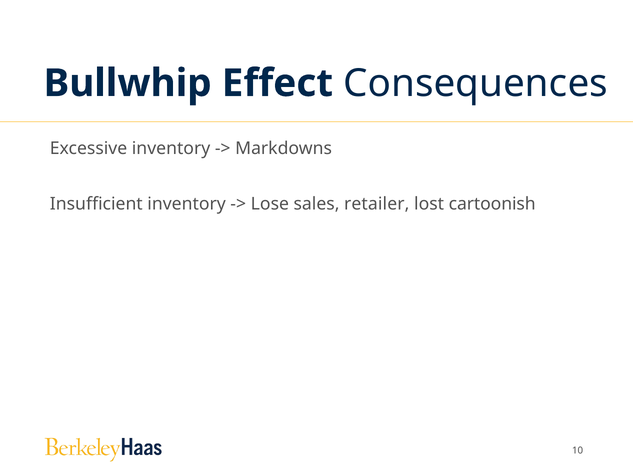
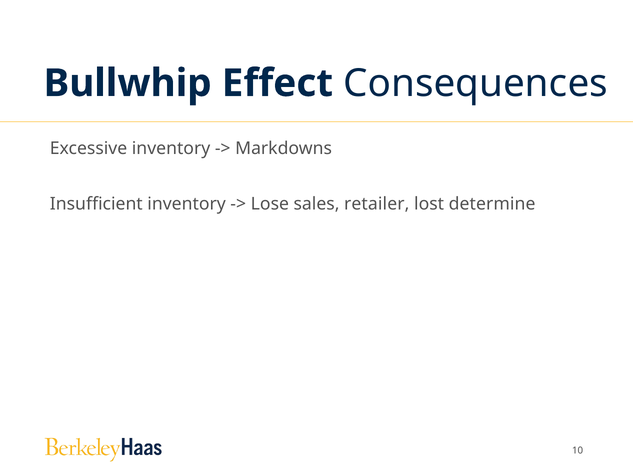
cartoonish: cartoonish -> determine
